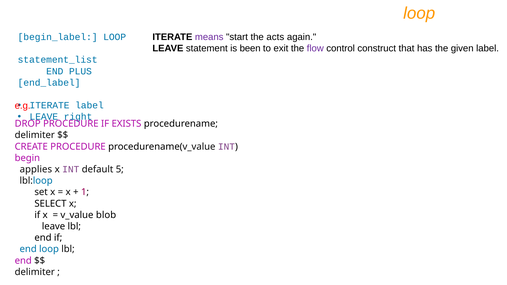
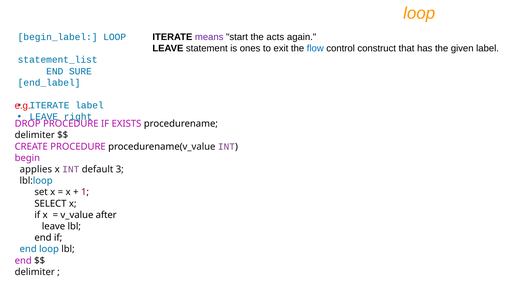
been: been -> ones
flow colour: purple -> blue
PLUS: PLUS -> SURE
5: 5 -> 3
blob: blob -> after
